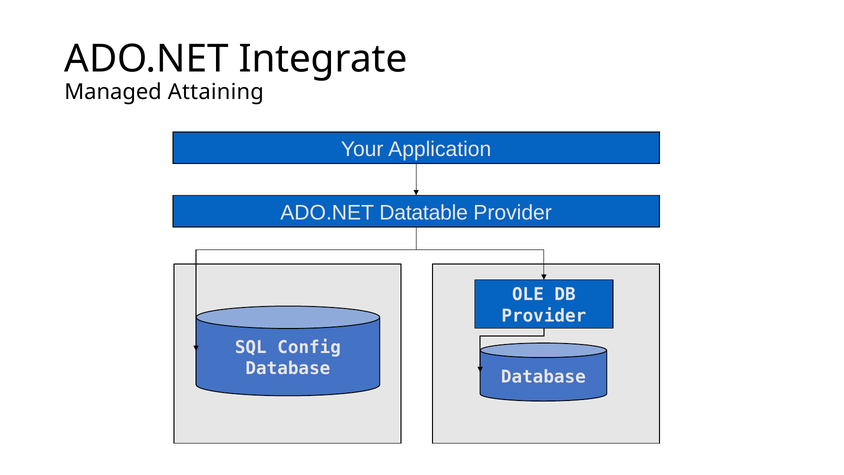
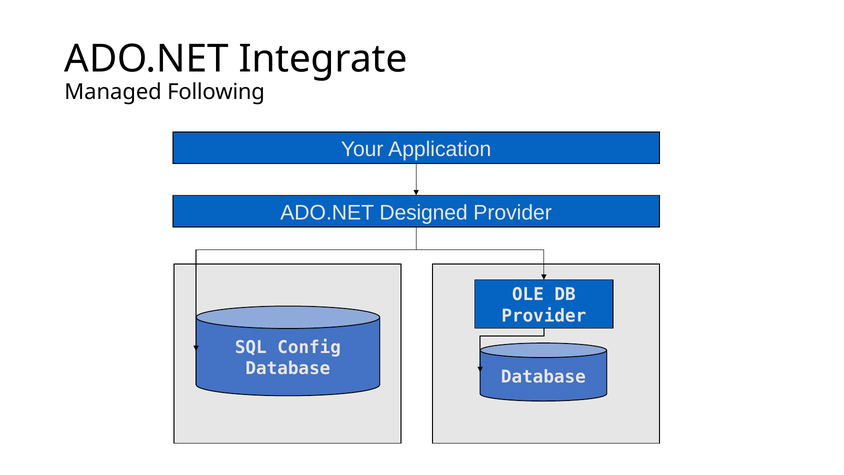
Attaining: Attaining -> Following
Datatable: Datatable -> Designed
